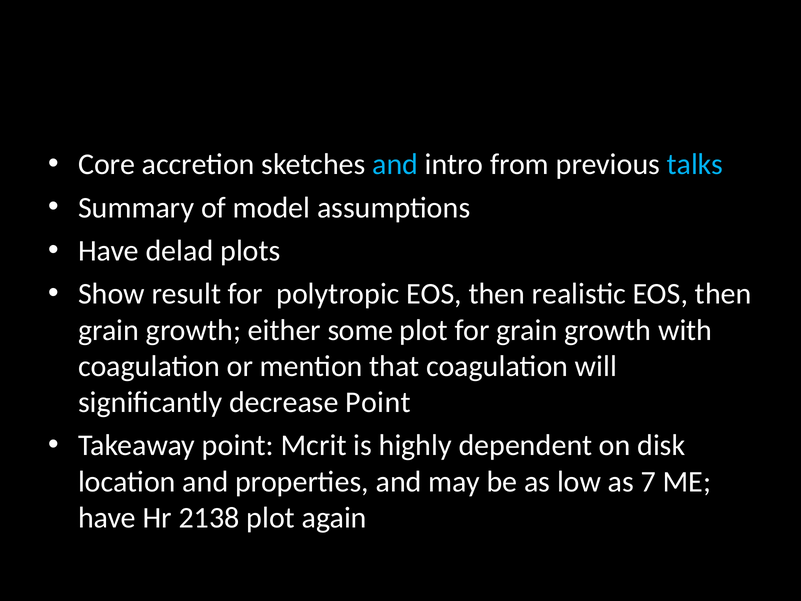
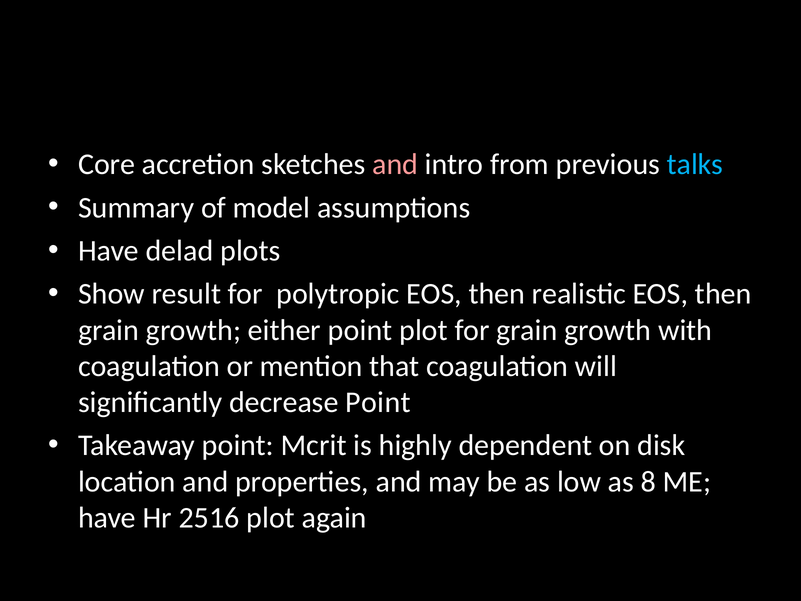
and at (395, 164) colour: light blue -> pink
either some: some -> point
7: 7 -> 8
2138: 2138 -> 2516
